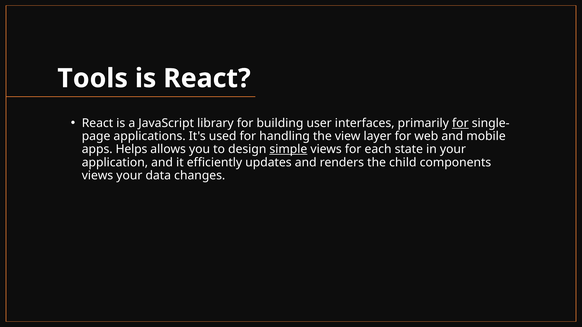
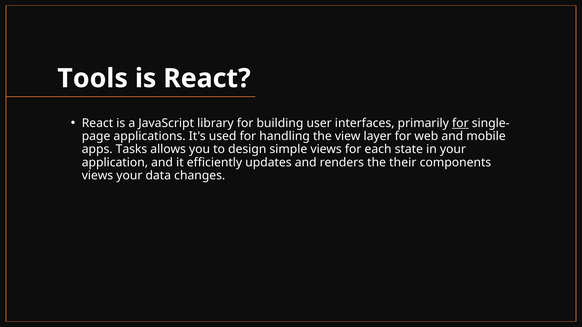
Helps: Helps -> Tasks
simple underline: present -> none
child: child -> their
